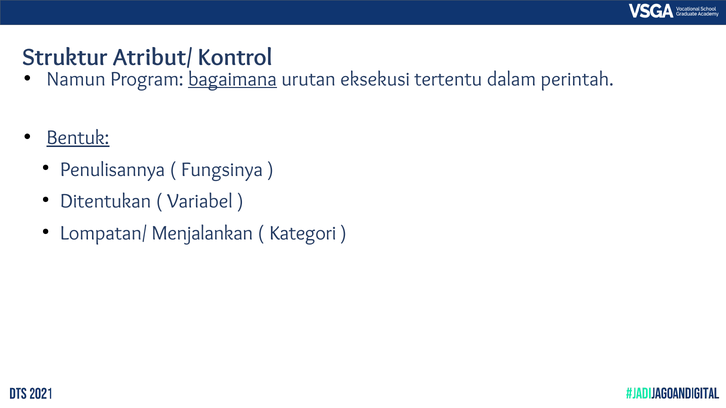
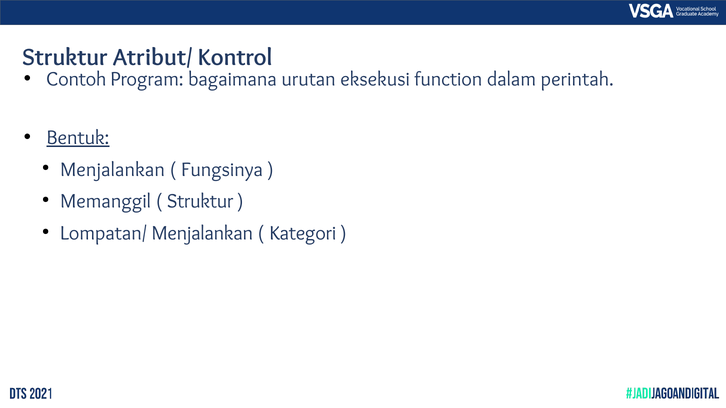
Namun: Namun -> Contoh
bagaimana underline: present -> none
tertentu: tertentu -> function
Penulisannya at (113, 170): Penulisannya -> Menjalankan
Ditentukan: Ditentukan -> Memanggil
Variabel at (200, 201): Variabel -> Struktur
